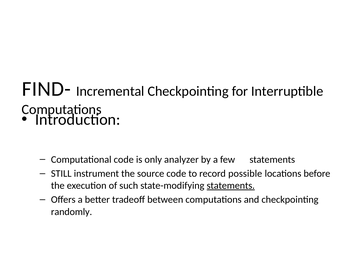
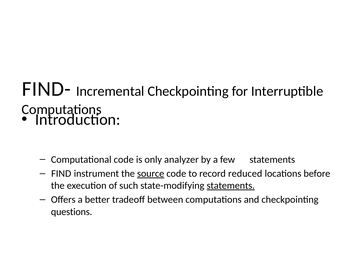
STILL: STILL -> FIND
source underline: none -> present
possible: possible -> reduced
randomly: randomly -> questions
